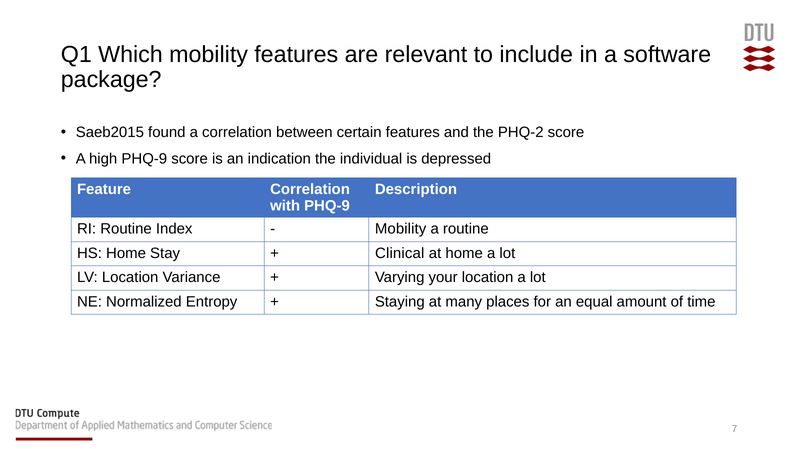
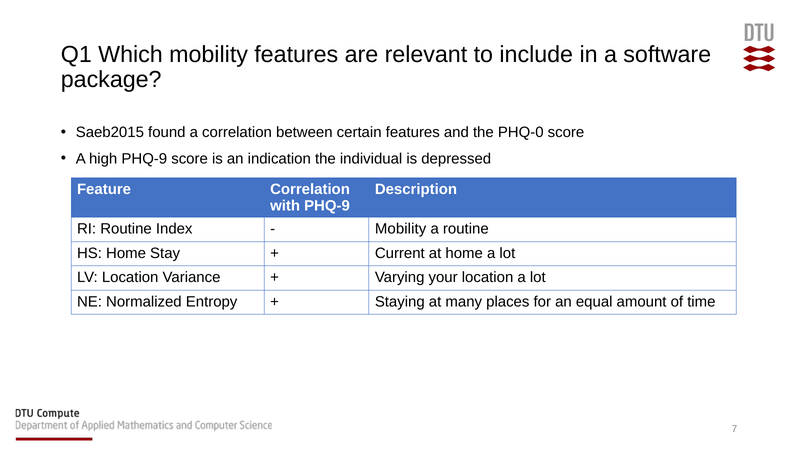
PHQ-2: PHQ-2 -> PHQ-0
Clinical: Clinical -> Current
